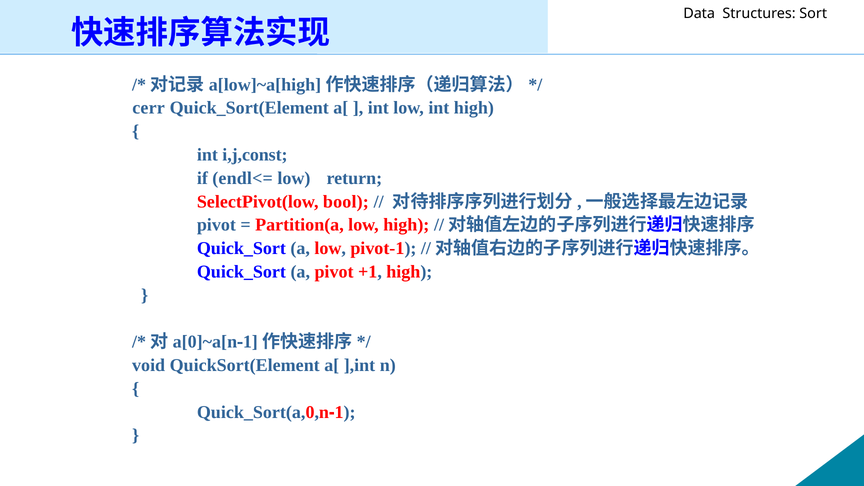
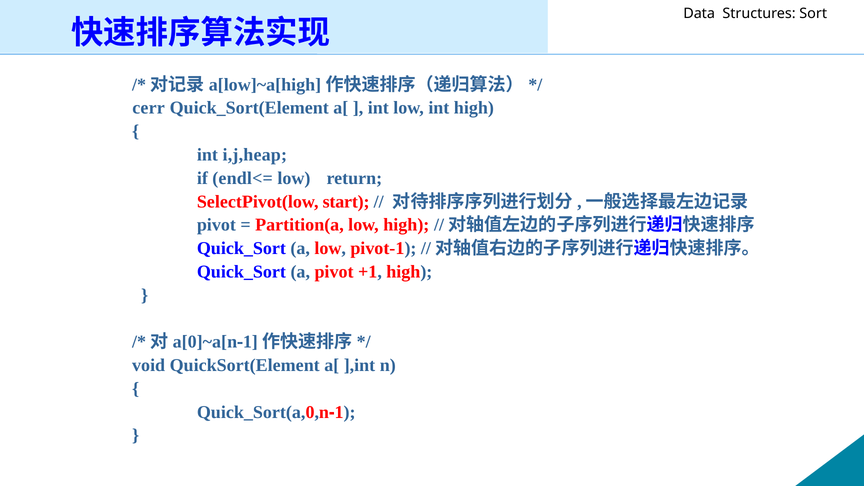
i,j,const: i,j,const -> i,j,heap
bool: bool -> start
